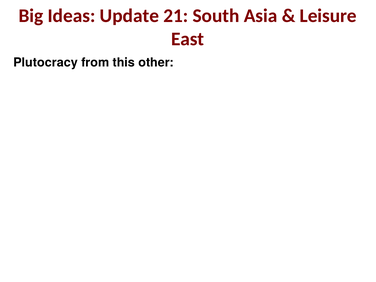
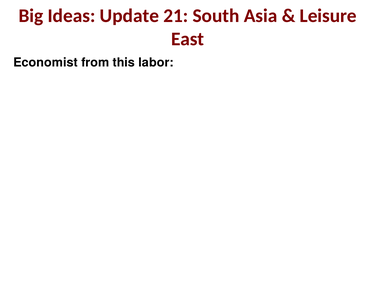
Plutocracy: Plutocracy -> Economist
other: other -> labor
